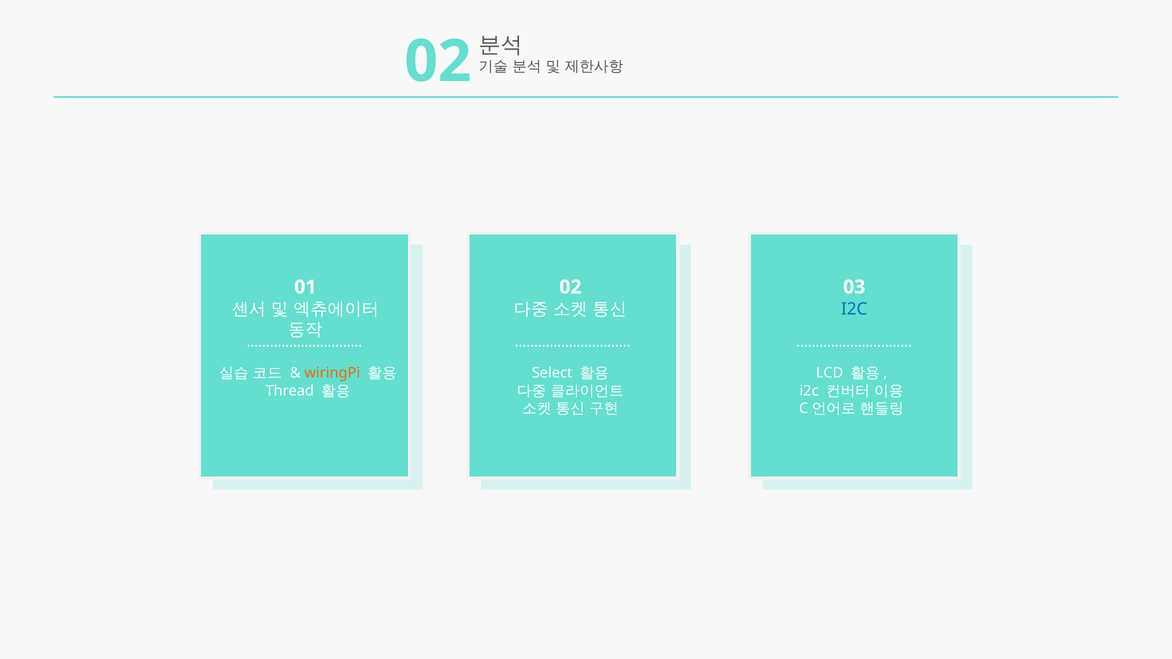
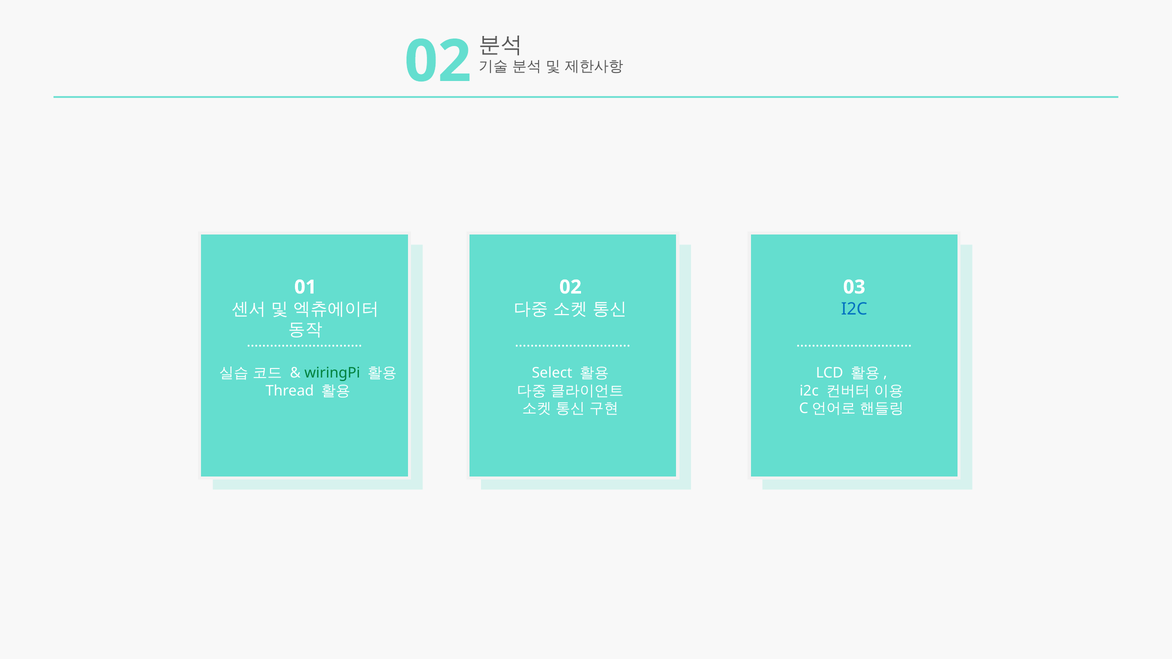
wiringPi colour: orange -> green
